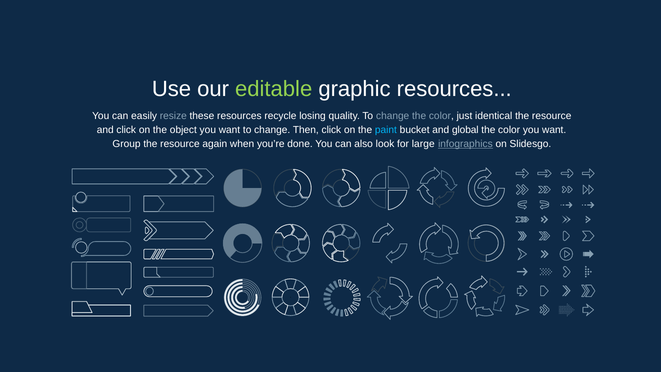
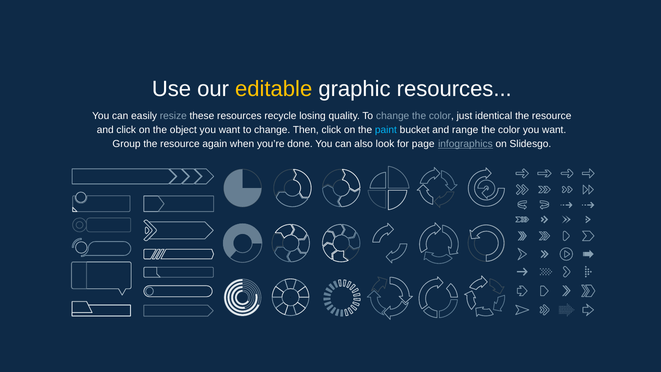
editable colour: light green -> yellow
global: global -> range
large: large -> page
